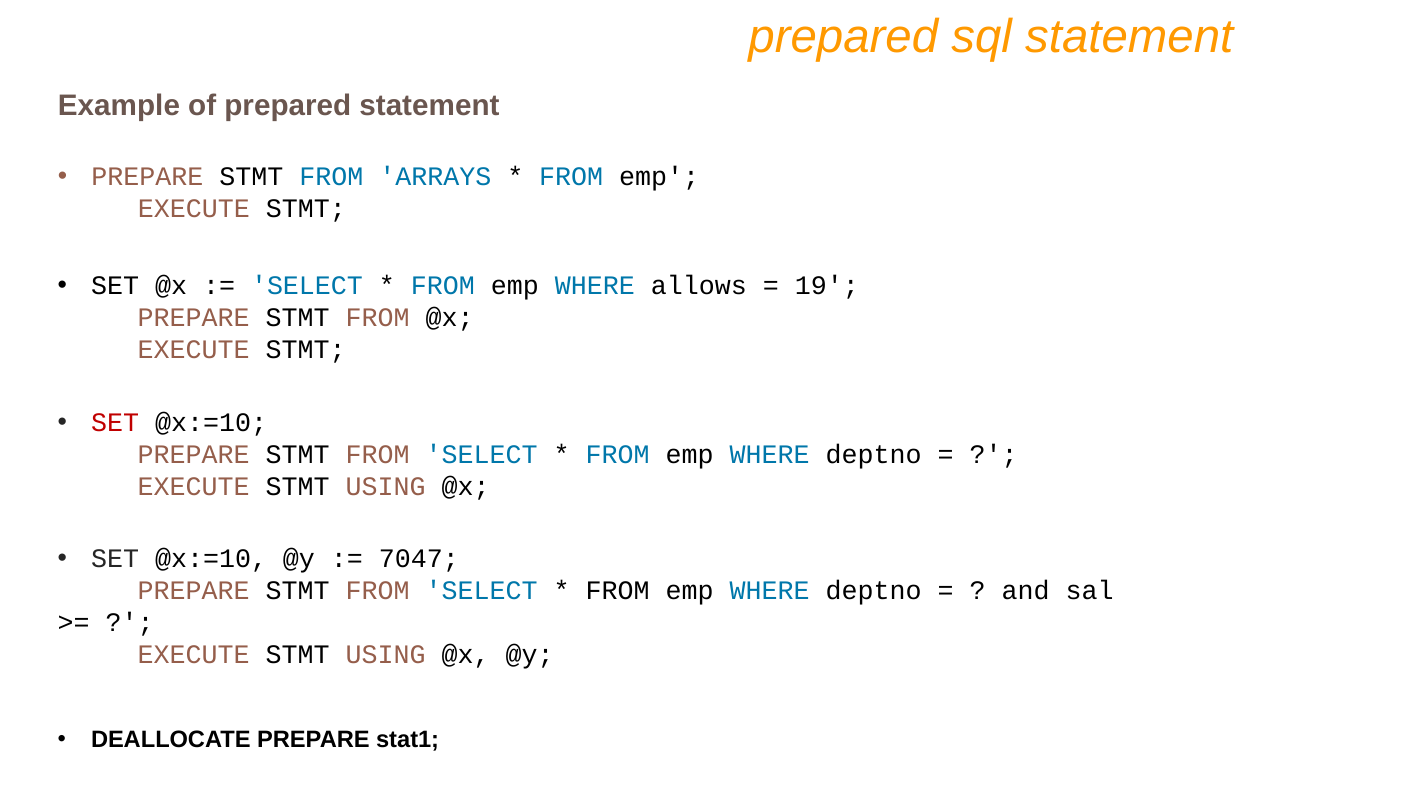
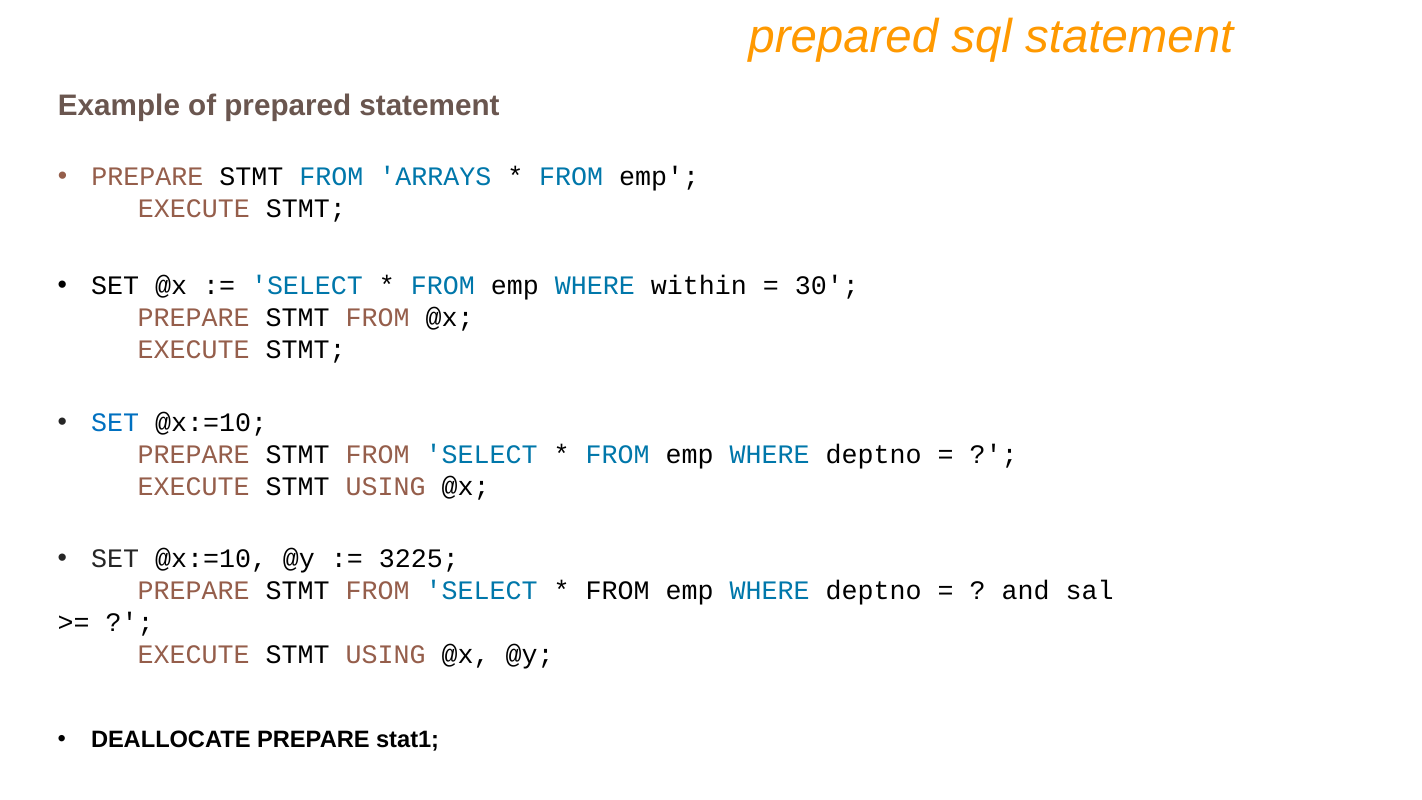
allows: allows -> within
19: 19 -> 30
SET at (115, 423) colour: red -> blue
7047: 7047 -> 3225
